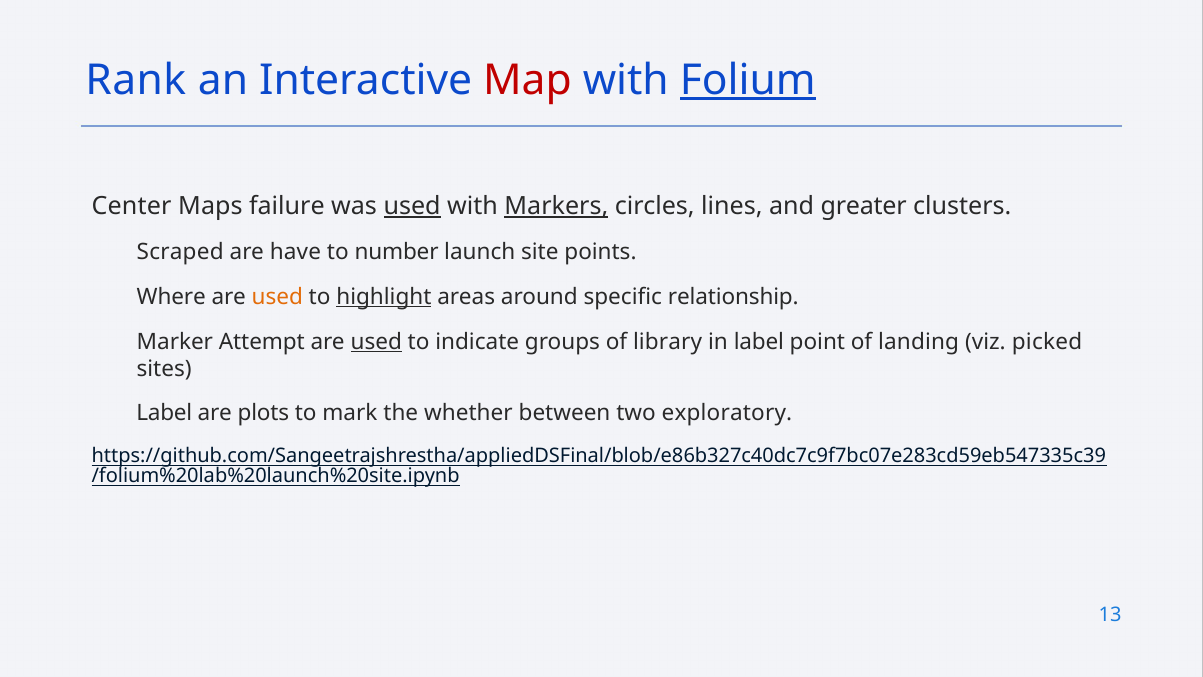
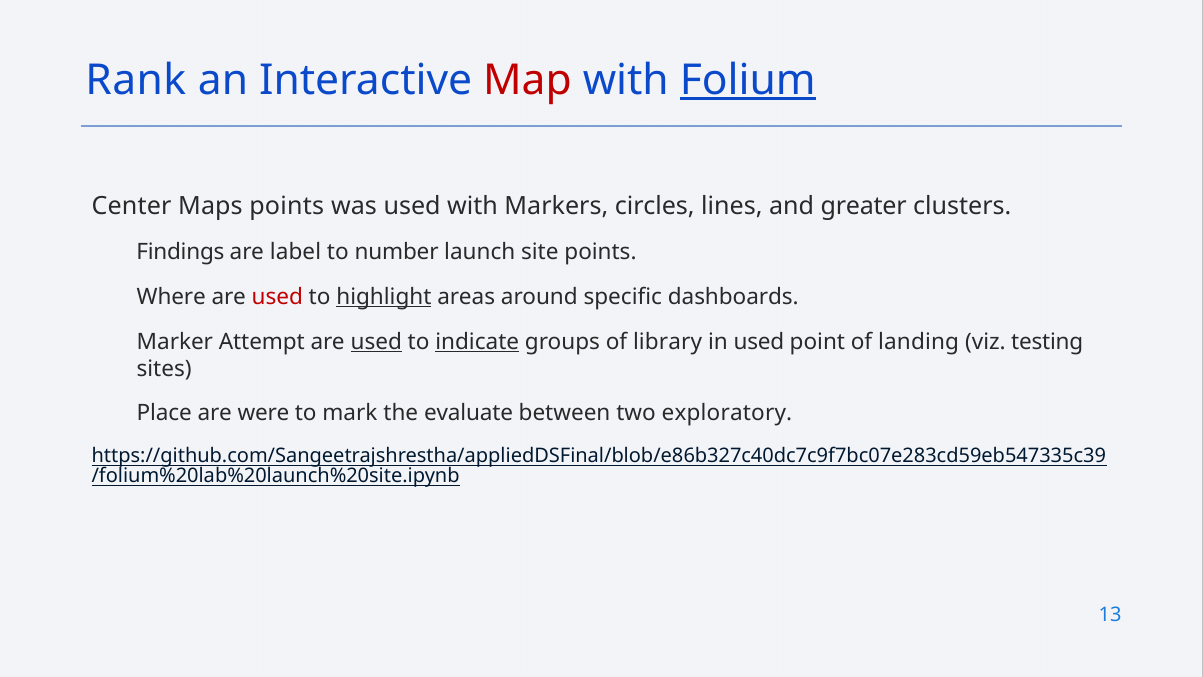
Maps failure: failure -> points
used at (412, 206) underline: present -> none
Markers underline: present -> none
Scraped: Scraped -> Findings
have: have -> label
used at (277, 297) colour: orange -> red
relationship: relationship -> dashboards
indicate underline: none -> present
in label: label -> used
picked: picked -> testing
Label at (164, 413): Label -> Place
plots: plots -> were
whether: whether -> evaluate
